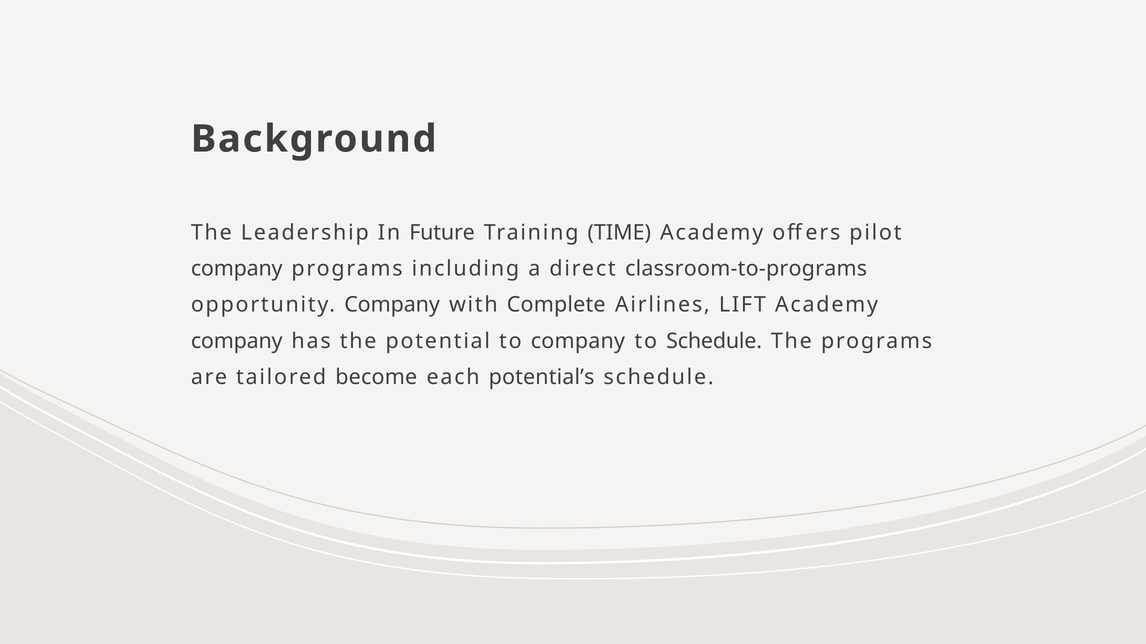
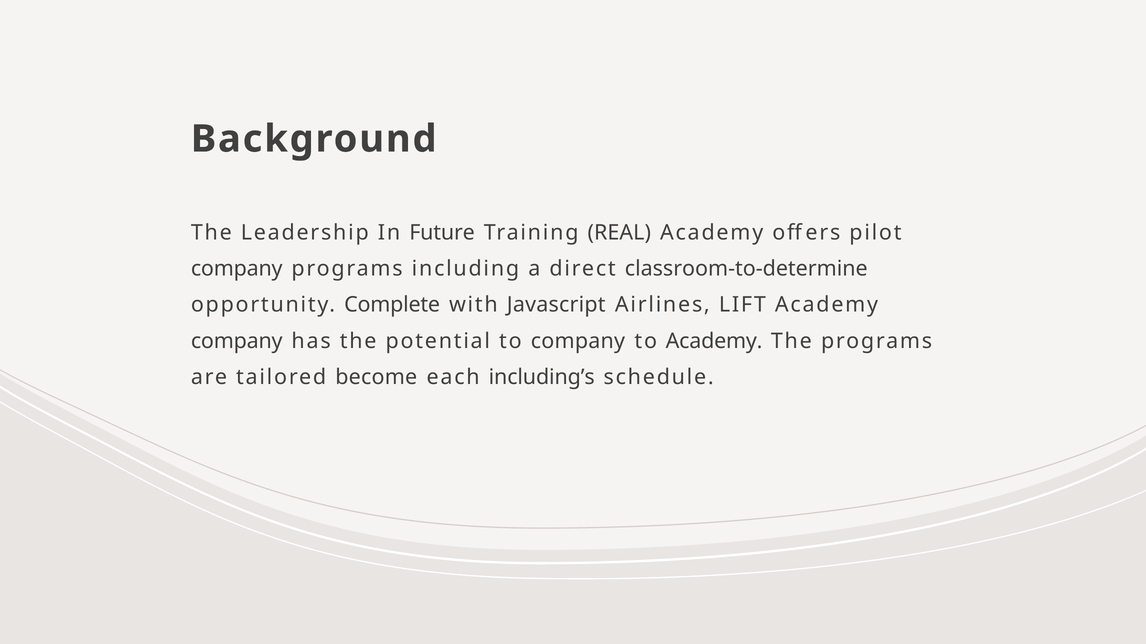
TIME: TIME -> REAL
classroom-to-programs: classroom-to-programs -> classroom-to-determine
opportunity Company: Company -> Complete
Complete: Complete -> Javascript
to Schedule: Schedule -> Academy
potential’s: potential’s -> including’s
